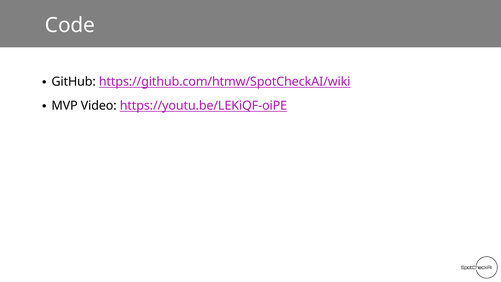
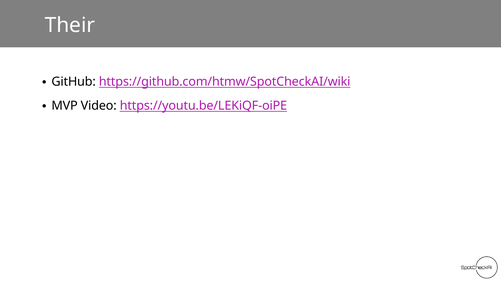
Code: Code -> Their
